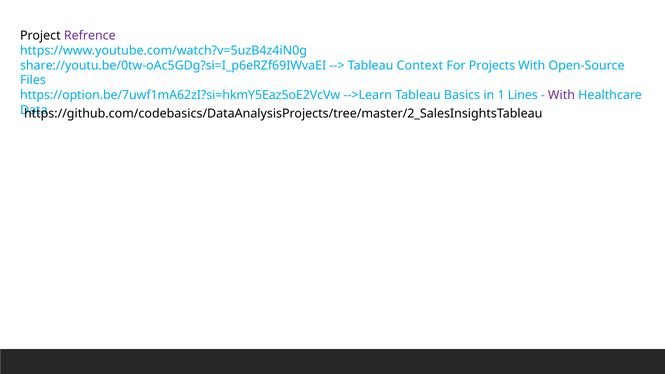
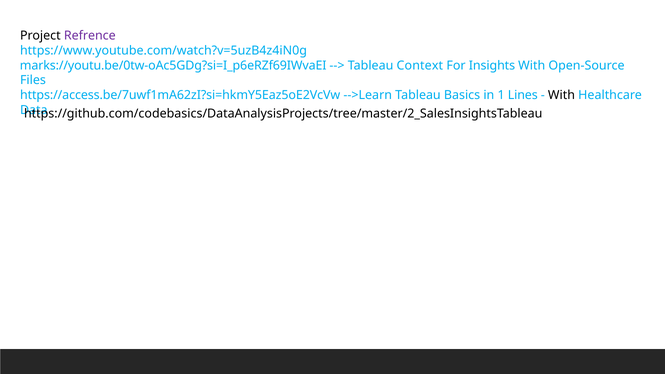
share://youtu.be/0tw-oAc5GDg?si=I_p6eRZf69IWvaEI: share://youtu.be/0tw-oAc5GDg?si=I_p6eRZf69IWvaEI -> marks://youtu.be/0tw-oAc5GDg?si=I_p6eRZf69IWvaEI
Projects: Projects -> Insights
https://option.be/7uwf1mA62zI?si=hkmY5Eaz5oE2VcVw: https://option.be/7uwf1mA62zI?si=hkmY5Eaz5oE2VcVw -> https://access.be/7uwf1mA62zI?si=hkmY5Eaz5oE2VcVw
With at (562, 95) colour: purple -> black
